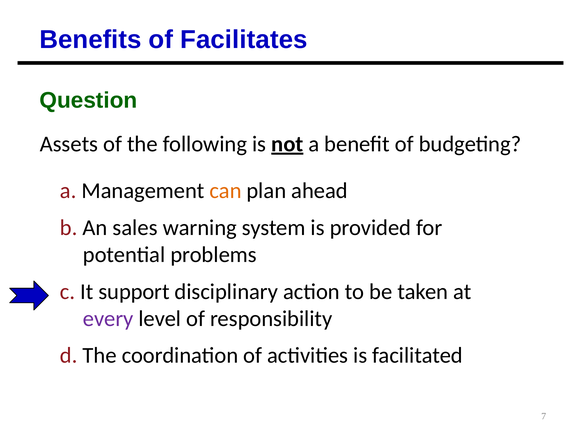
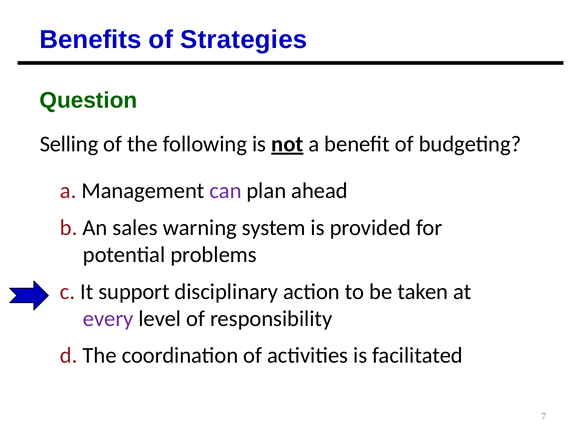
Facilitates: Facilitates -> Strategies
Assets: Assets -> Selling
can colour: orange -> purple
